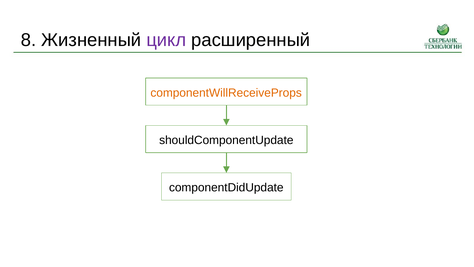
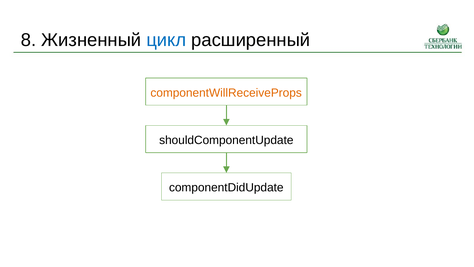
цикл colour: purple -> blue
